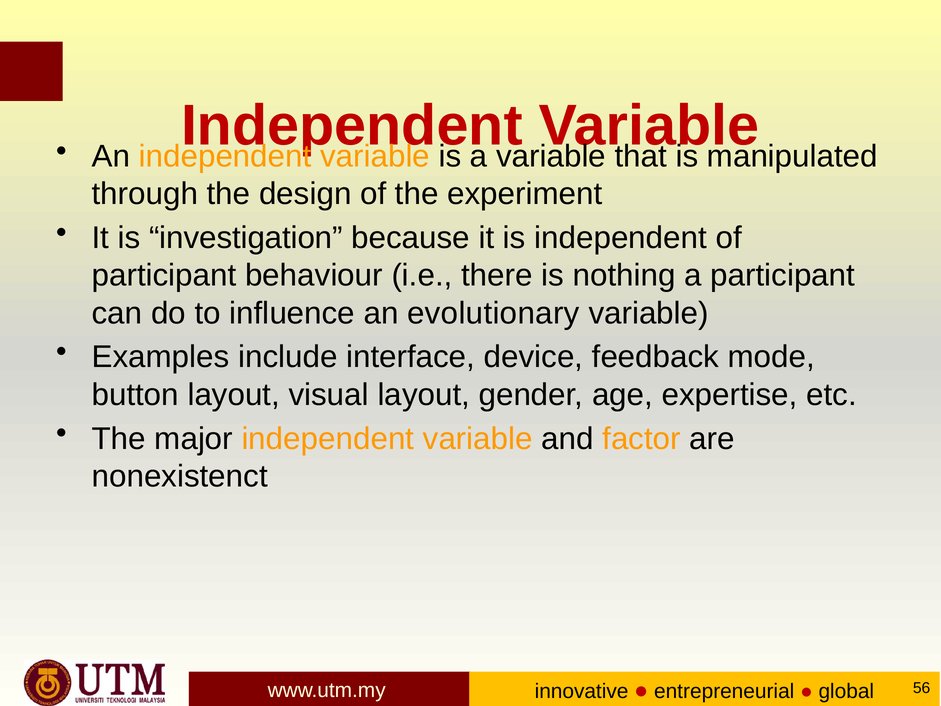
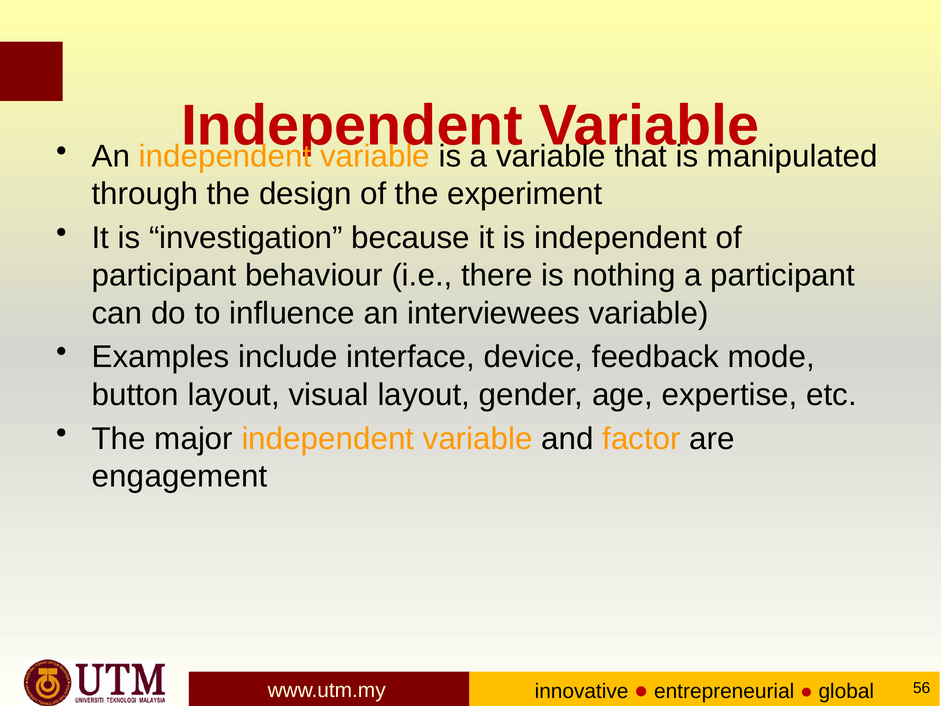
evolutionary: evolutionary -> interviewees
nonexistenct: nonexistenct -> engagement
